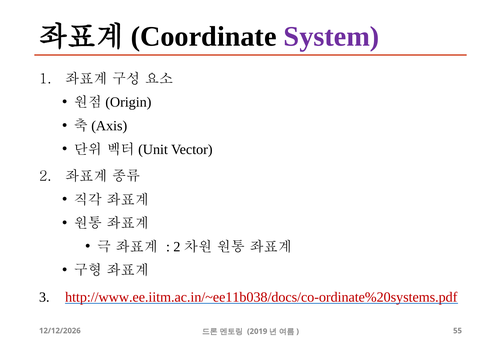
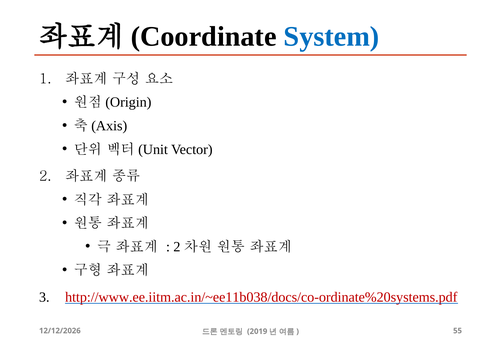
System colour: purple -> blue
